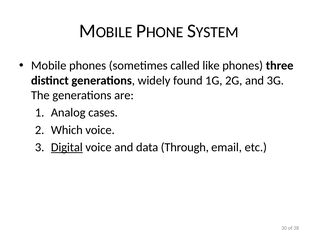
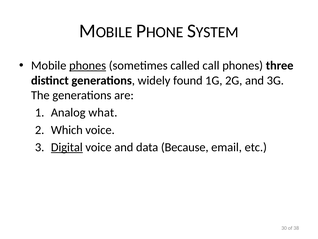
phones at (88, 66) underline: none -> present
like: like -> call
cases: cases -> what
Through: Through -> Because
